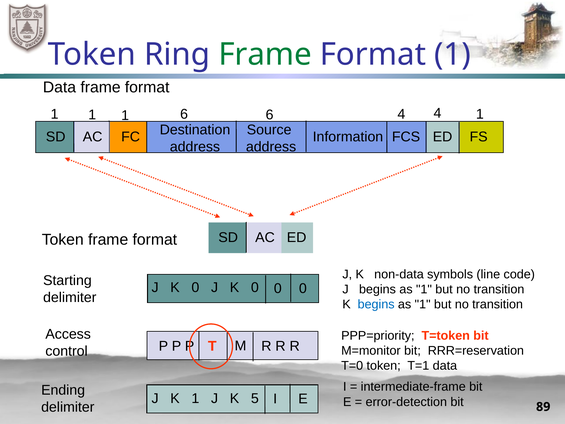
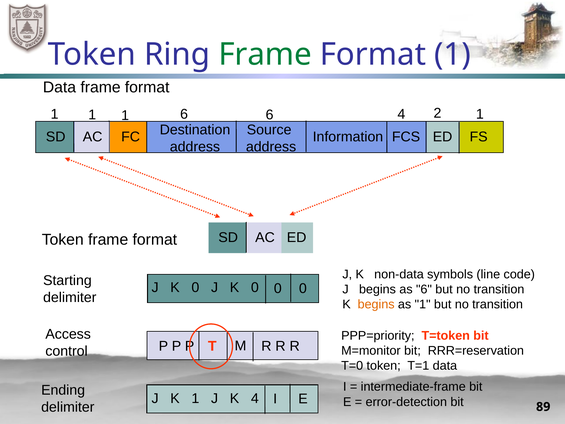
4 at (437, 113): 4 -> 2
J begins as 1: 1 -> 6
begins at (376, 304) colour: blue -> orange
K 5: 5 -> 4
